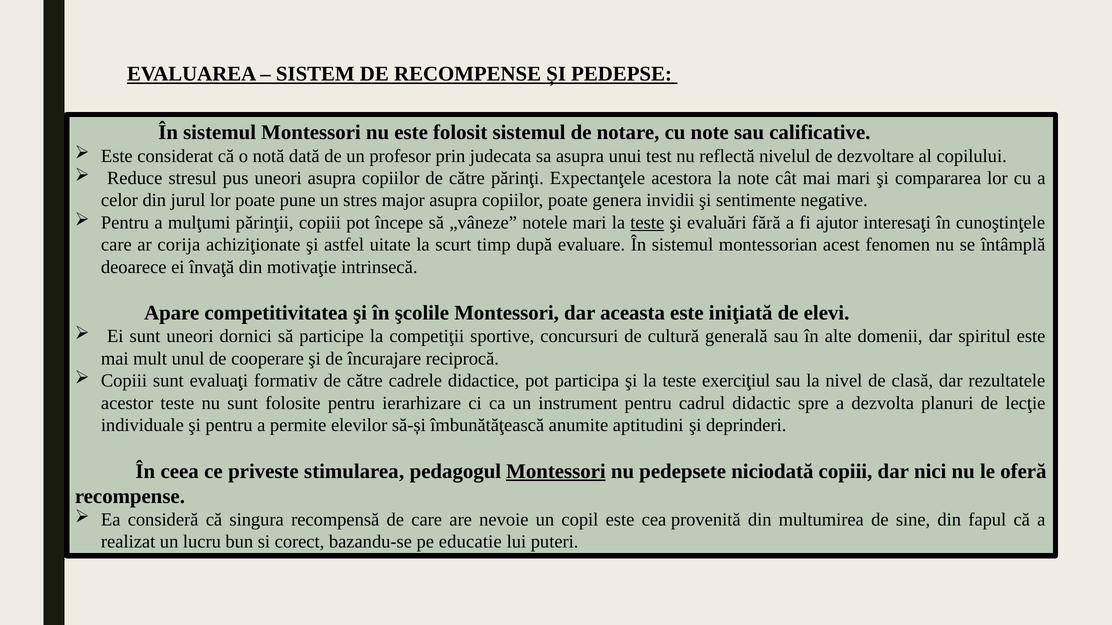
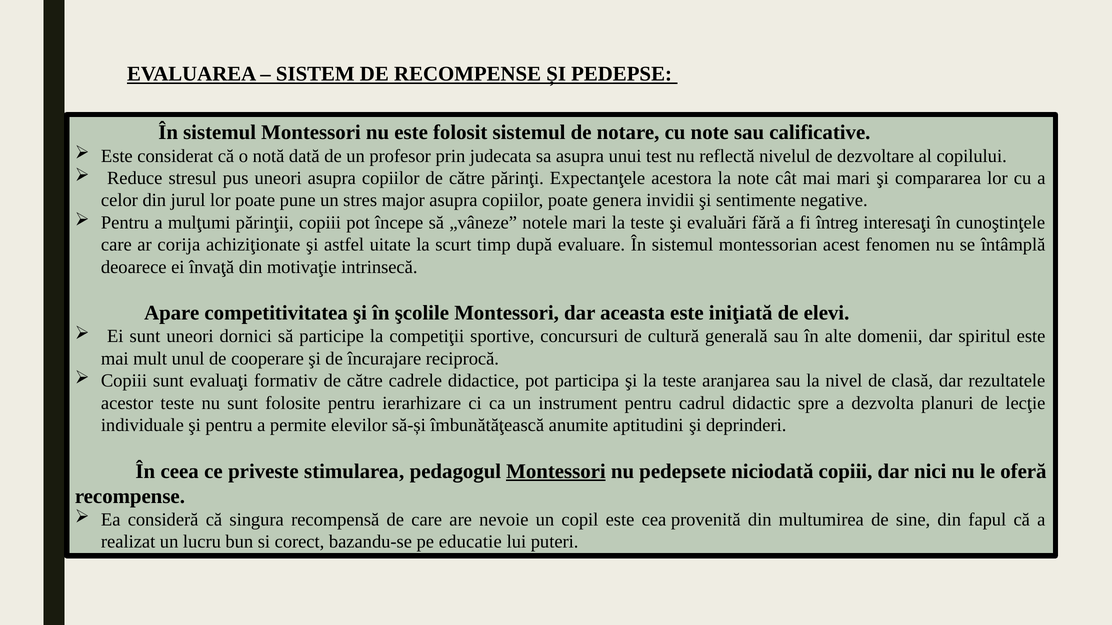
teste at (647, 223) underline: present -> none
ajutor: ajutor -> întreg
exerciţiul: exerciţiul -> aranjarea
